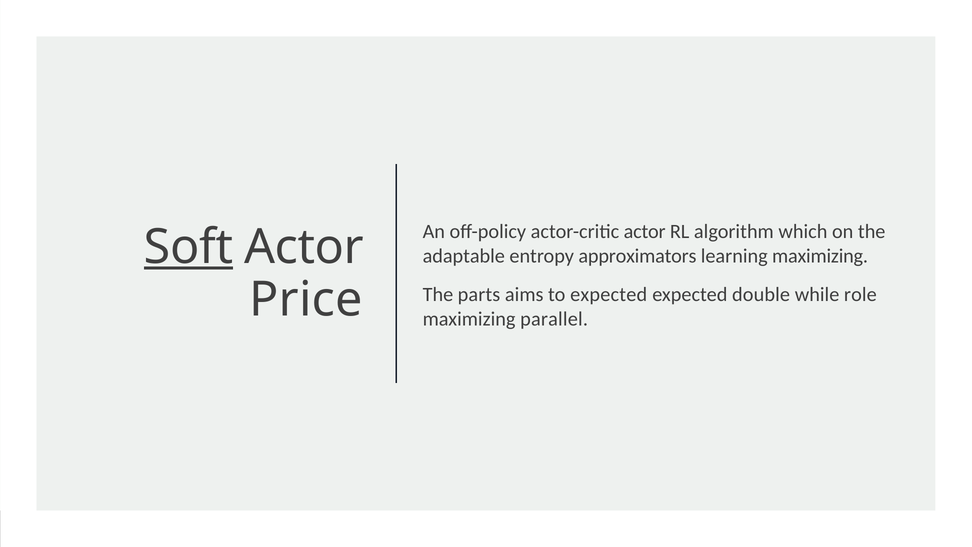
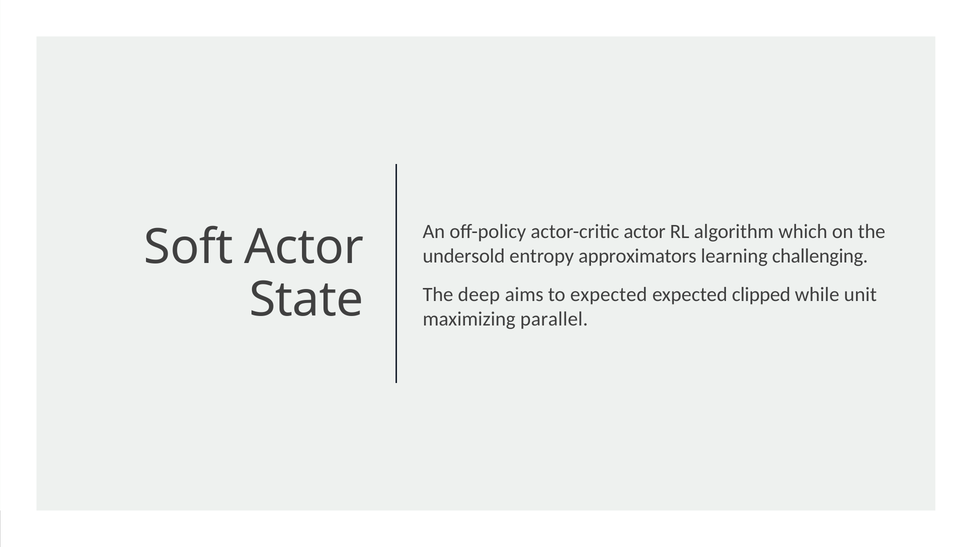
Soft underline: present -> none
adaptable: adaptable -> undersold
learning maximizing: maximizing -> challenging
Price: Price -> State
parts: parts -> deep
double: double -> clipped
role: role -> unit
